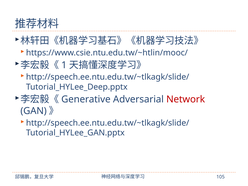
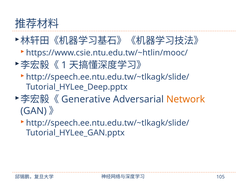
Network colour: red -> orange
